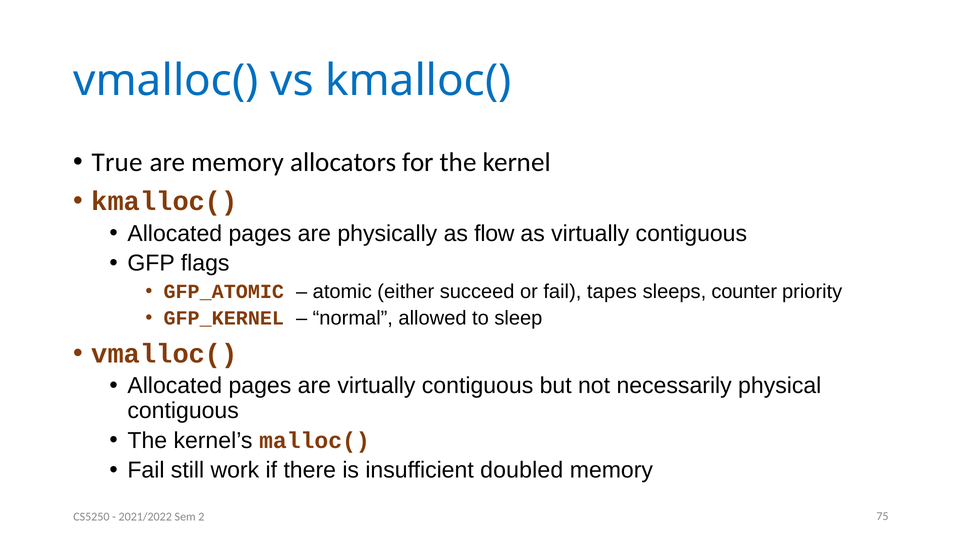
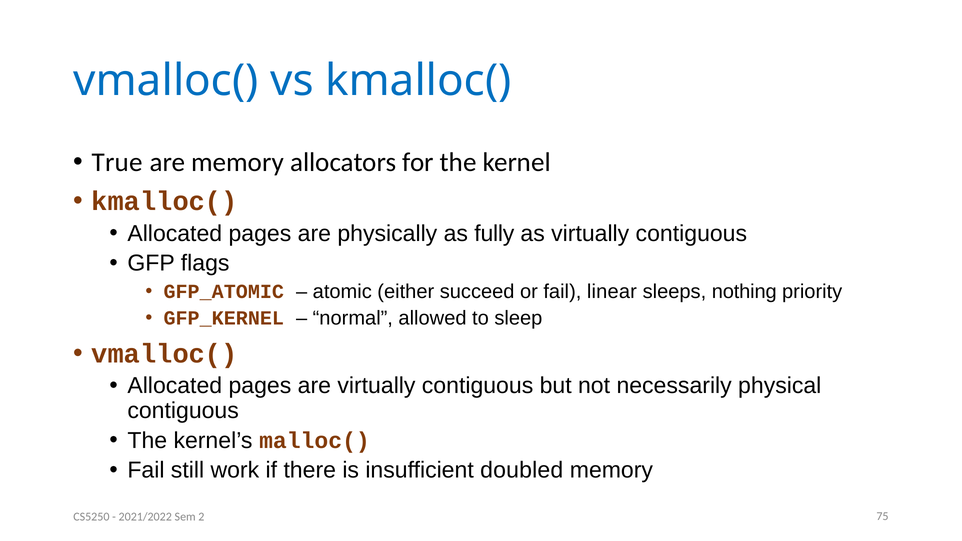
flow: flow -> fully
tapes: tapes -> linear
counter: counter -> nothing
